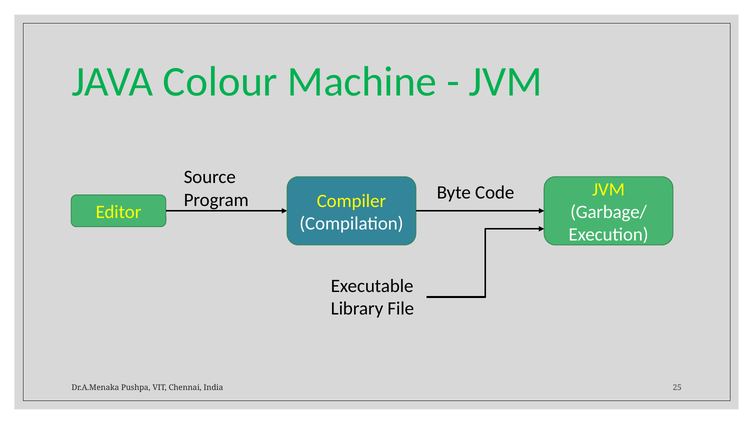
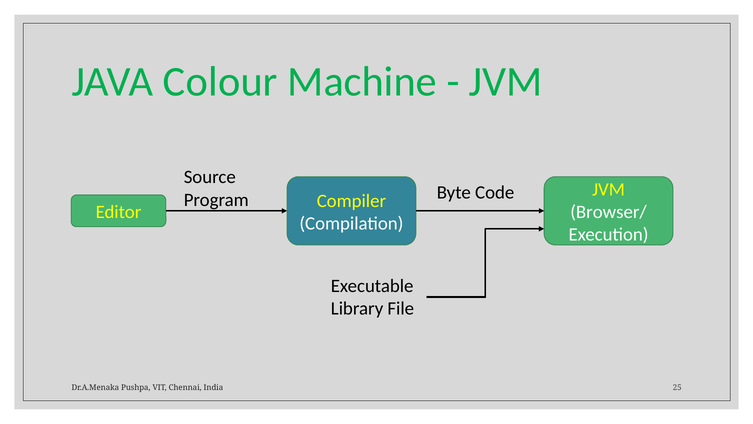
Garbage/: Garbage/ -> Browser/
